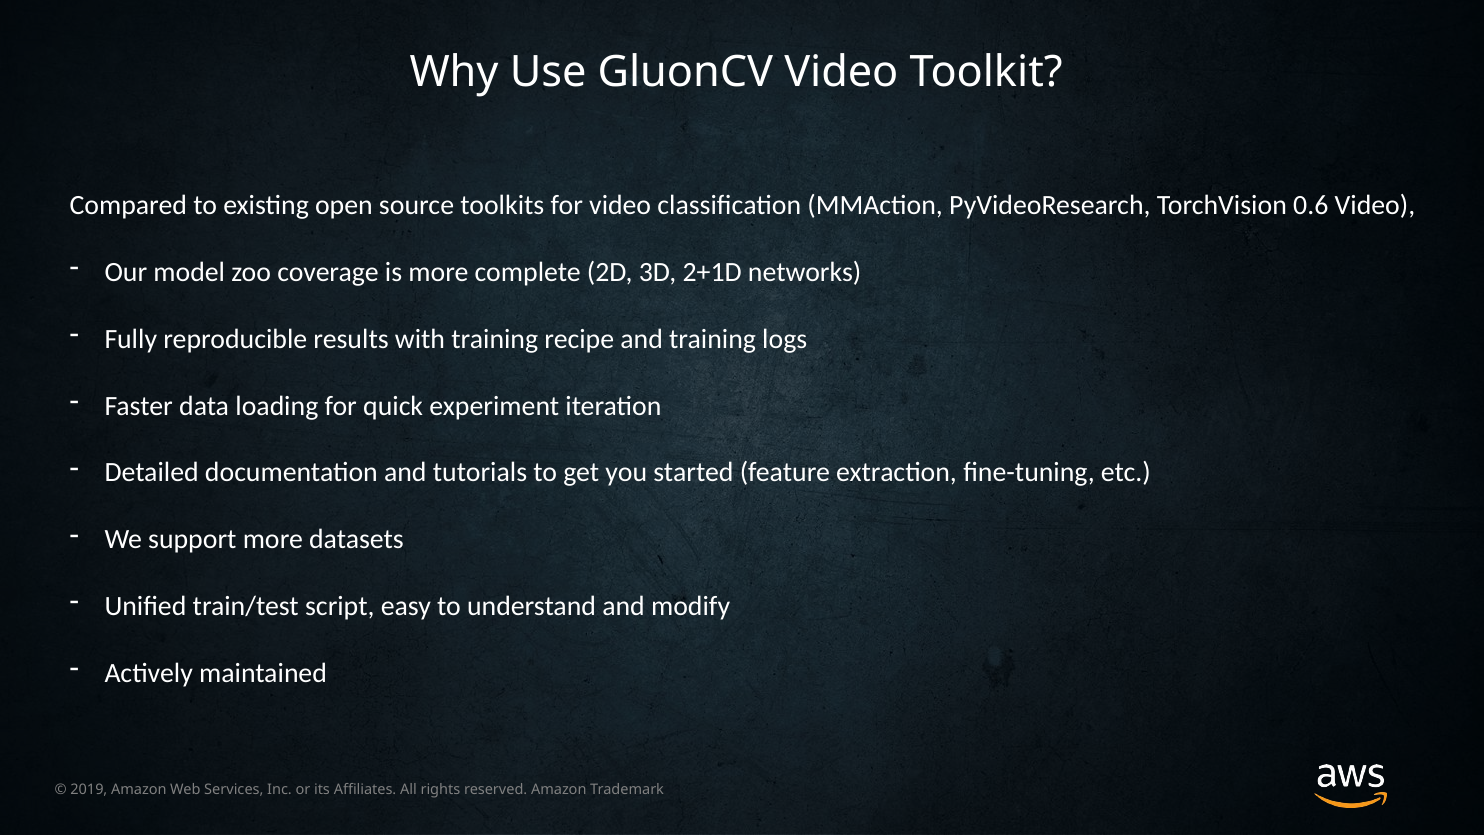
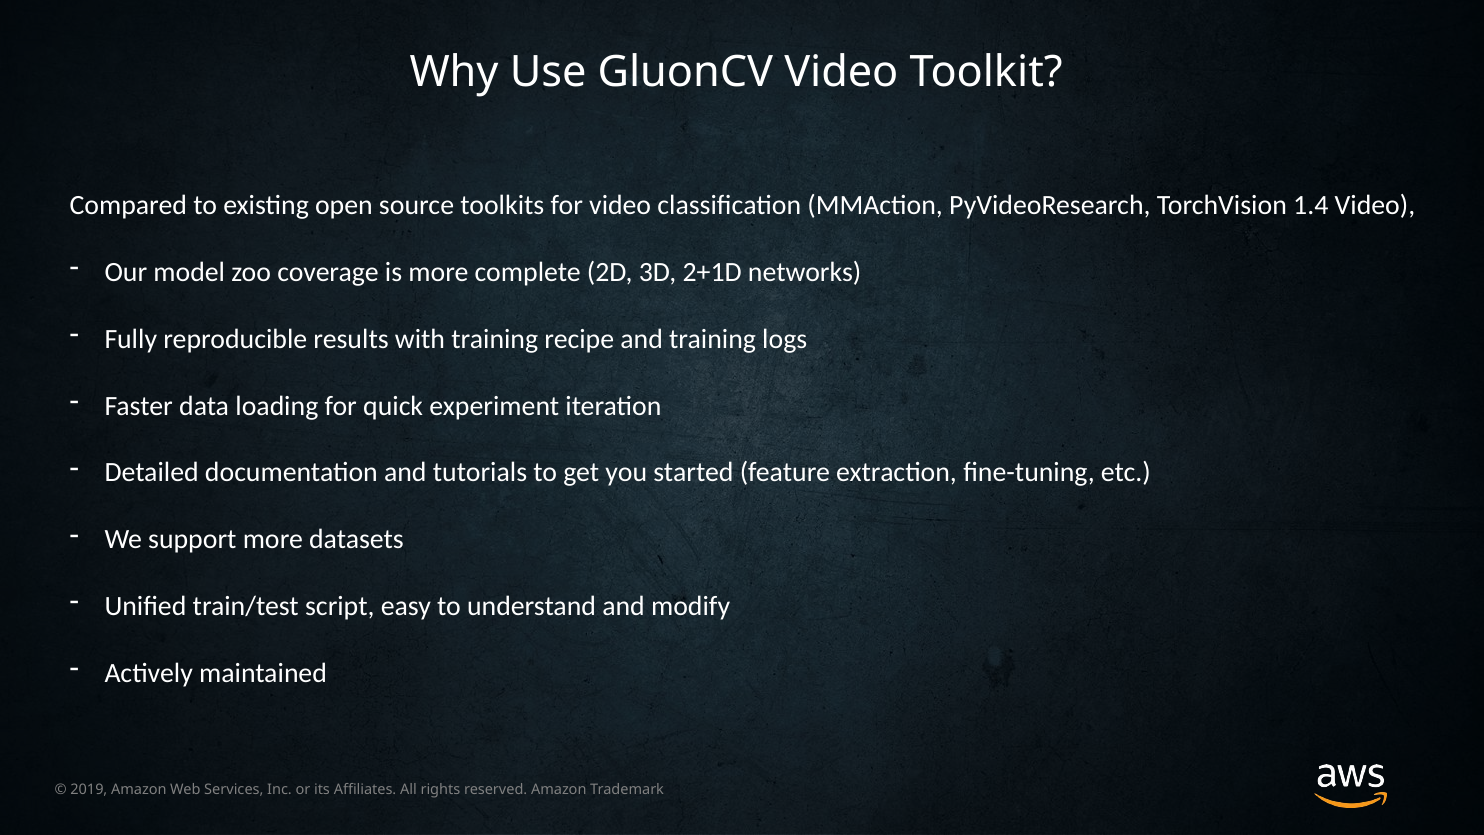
0.6: 0.6 -> 1.4
